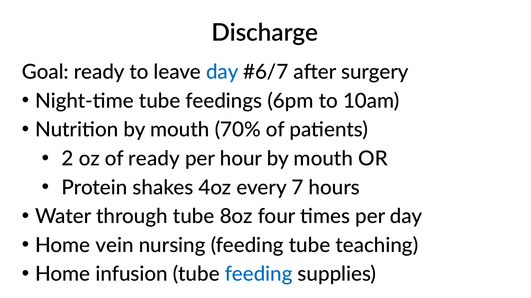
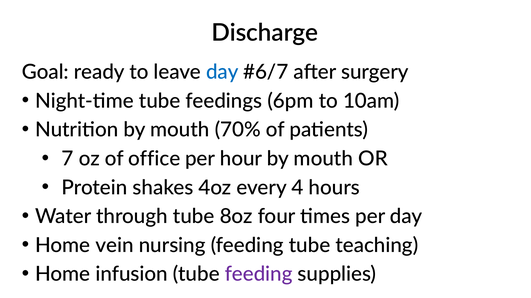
2: 2 -> 7
of ready: ready -> office
7: 7 -> 4
feeding at (259, 275) colour: blue -> purple
